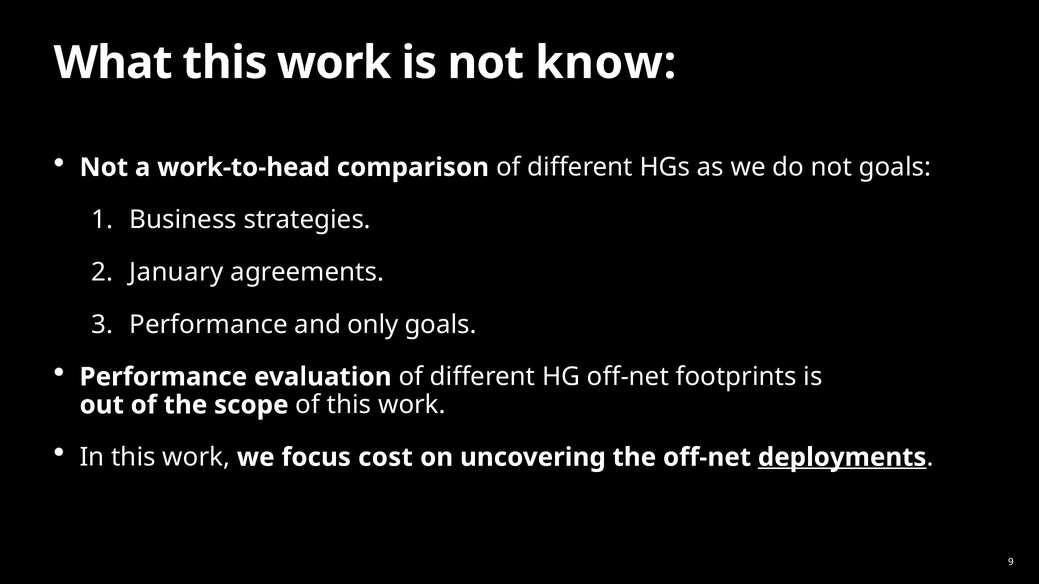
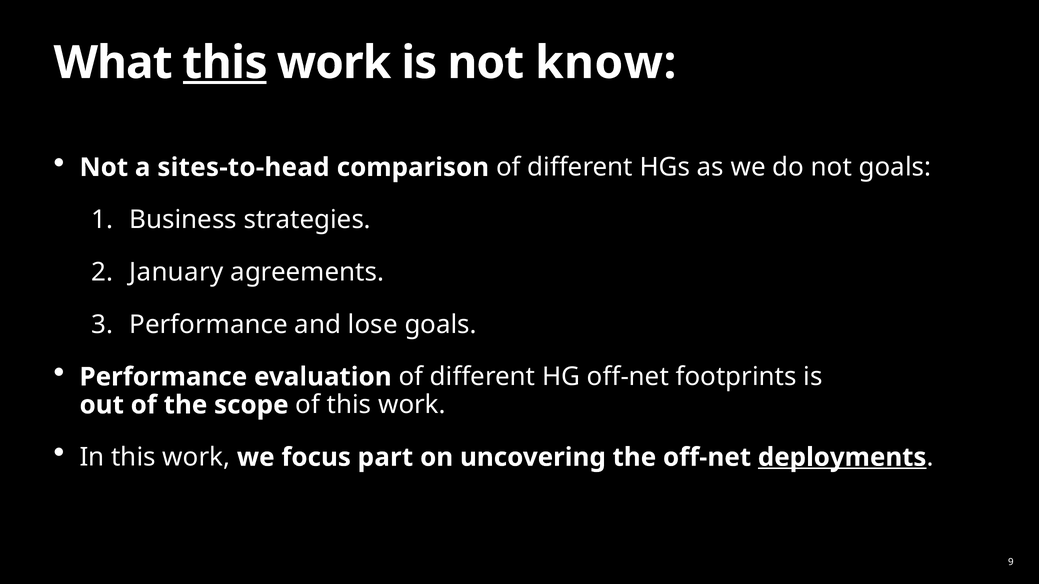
this at (225, 63) underline: none -> present
work-to-head: work-to-head -> sites-to-head
only: only -> lose
cost: cost -> part
